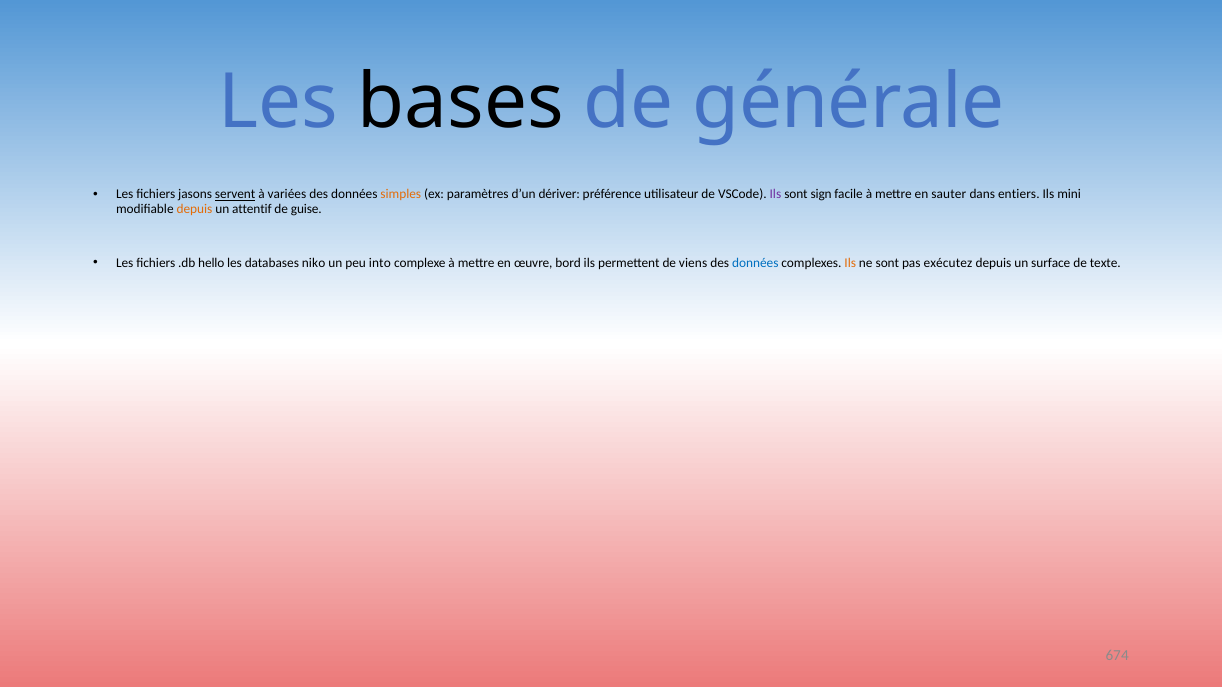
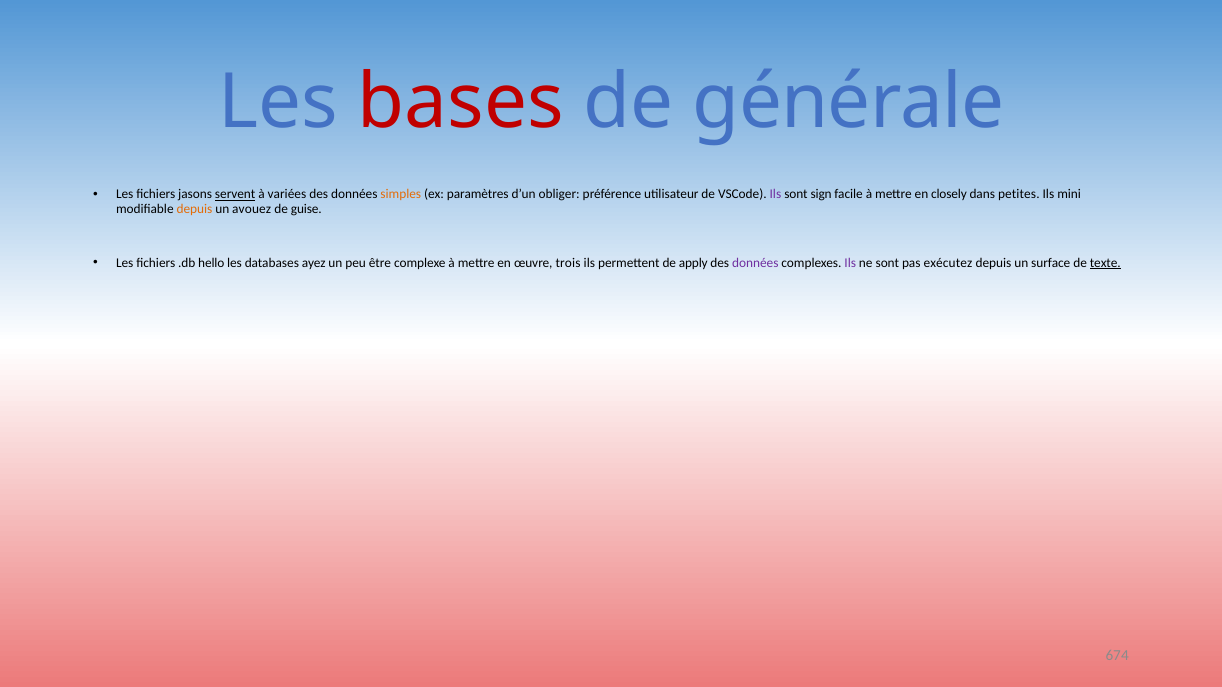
bases colour: black -> red
dériver: dériver -> obliger
sauter: sauter -> closely
entiers: entiers -> petites
attentif: attentif -> avouez
niko: niko -> ayez
into: into -> être
bord: bord -> trois
viens: viens -> apply
données at (755, 263) colour: blue -> purple
Ils at (850, 263) colour: orange -> purple
texte underline: none -> present
